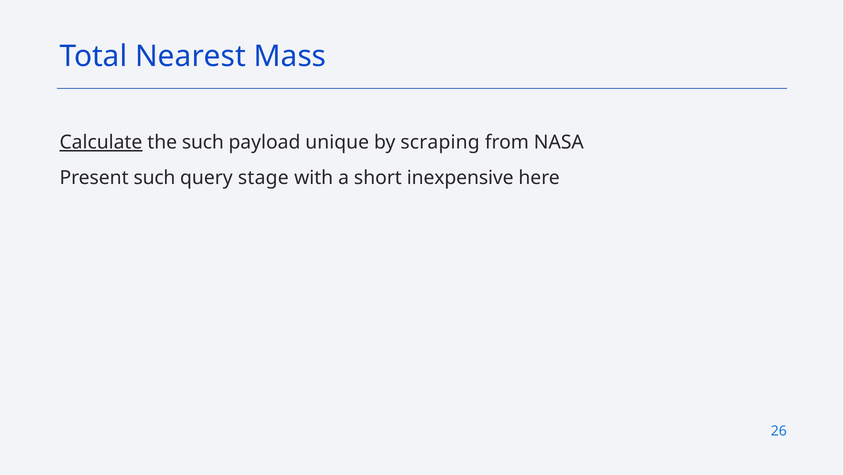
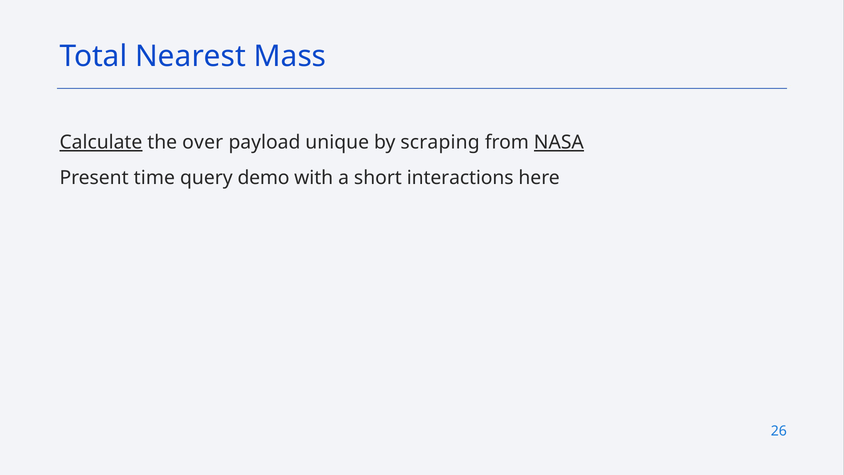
the such: such -> over
NASA underline: none -> present
Present such: such -> time
stage: stage -> demo
inexpensive: inexpensive -> interactions
